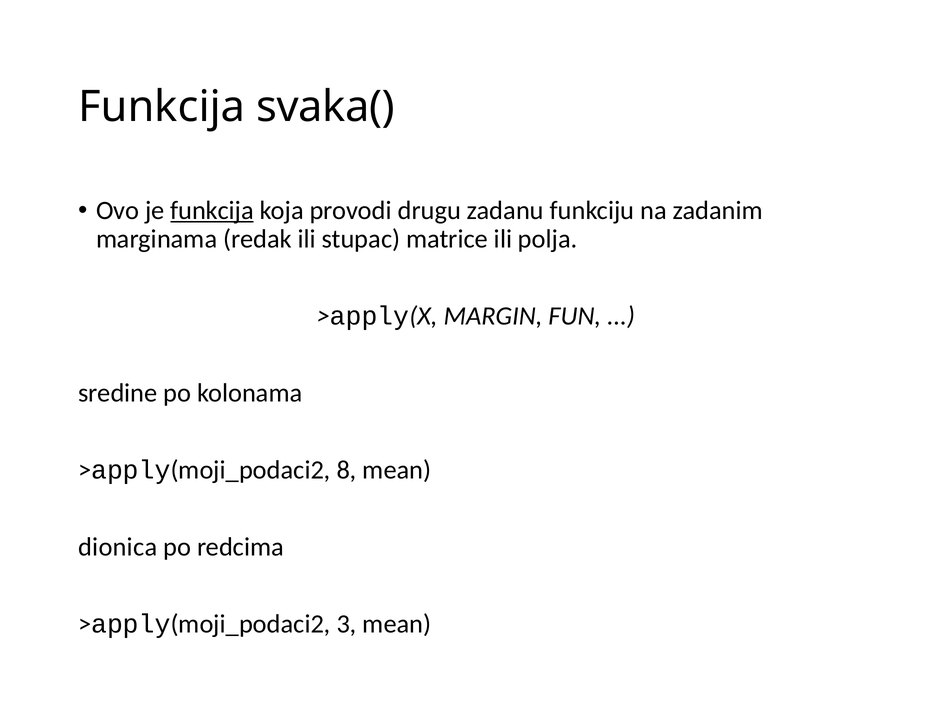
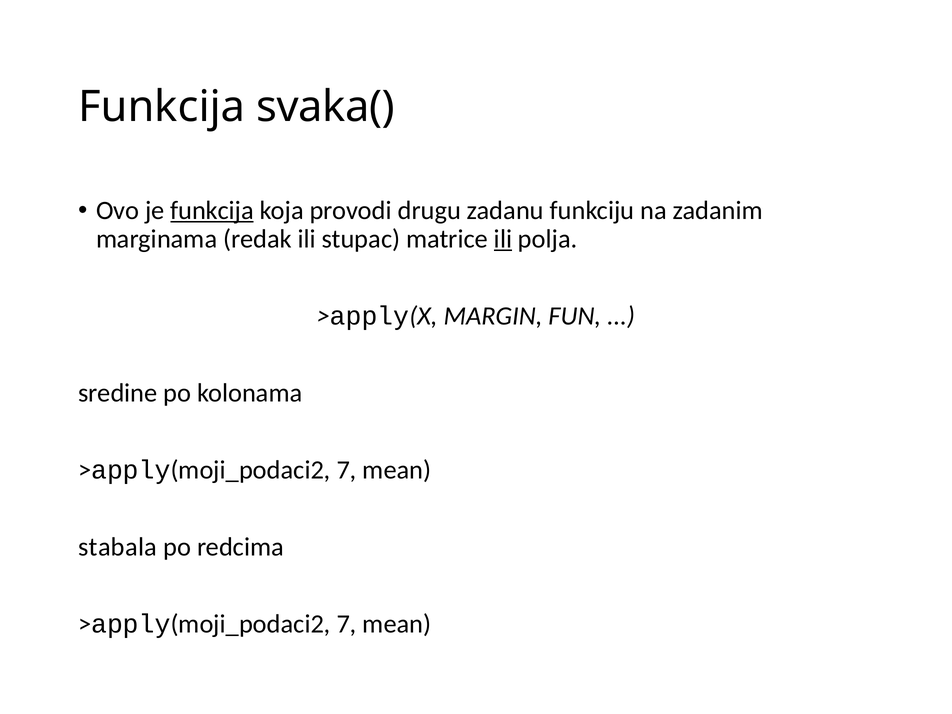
ili at (503, 239) underline: none -> present
8 at (347, 470): 8 -> 7
dionica: dionica -> stabala
3 at (347, 624): 3 -> 7
